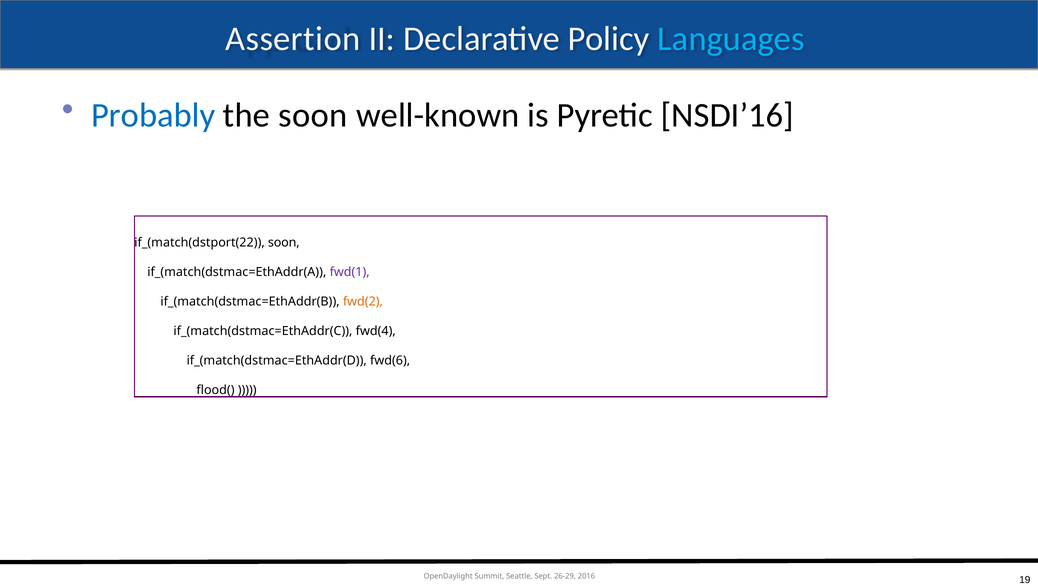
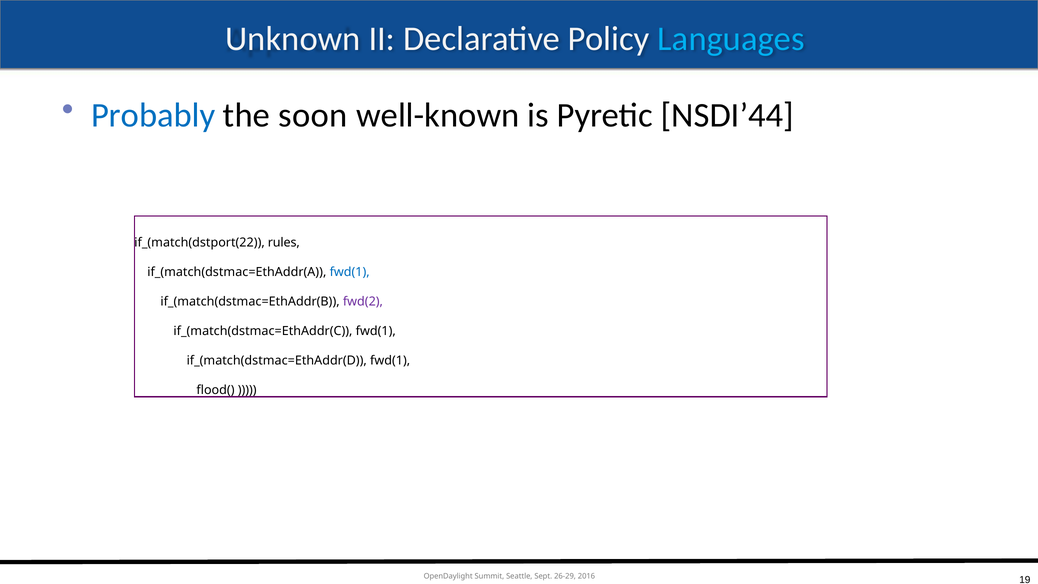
Assertion: Assertion -> Unknown
NSDI’16: NSDI’16 -> NSDI’44
if_(match(dstport(22 soon: soon -> rules
fwd(1 at (350, 272) colour: purple -> blue
fwd(2 colour: orange -> purple
if_(match(dstmac=EthAddr(C fwd(4: fwd(4 -> fwd(1
if_(match(dstmac=EthAddr(D fwd(6: fwd(6 -> fwd(1
